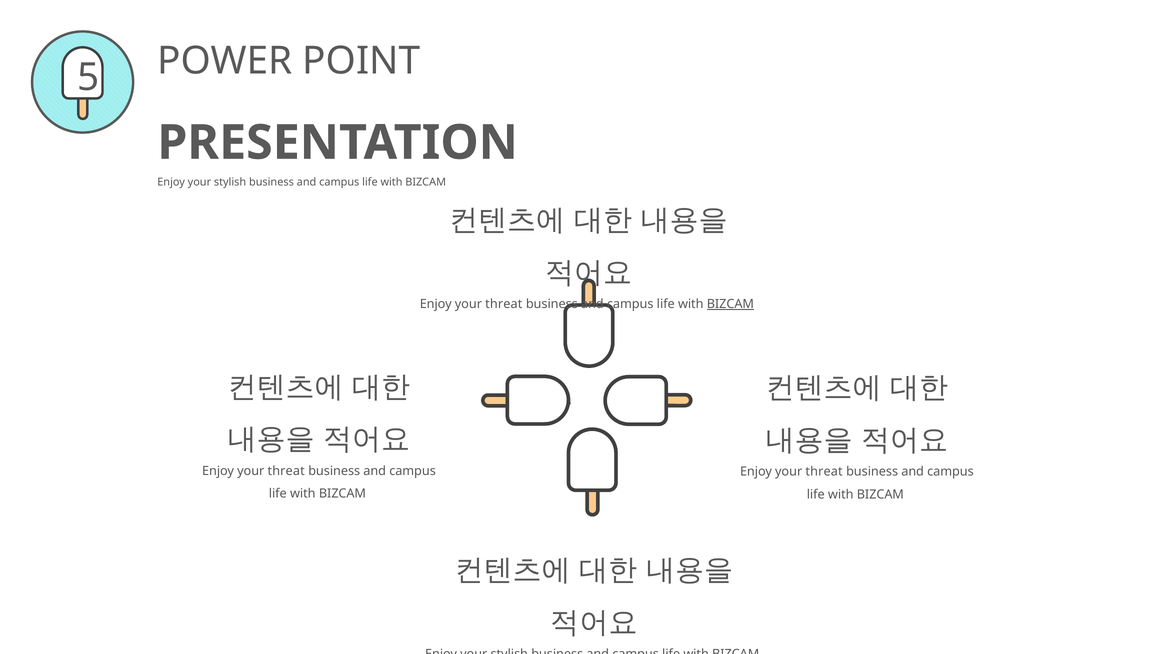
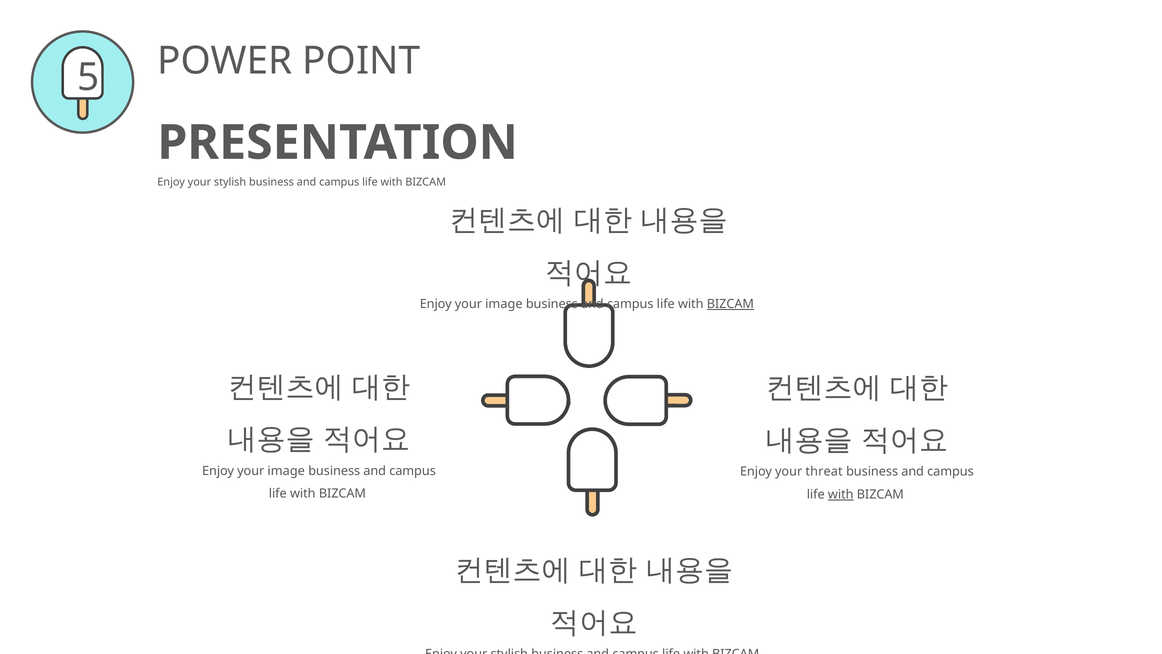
threat at (504, 304): threat -> image
threat at (286, 471): threat -> image
with at (841, 494) underline: none -> present
